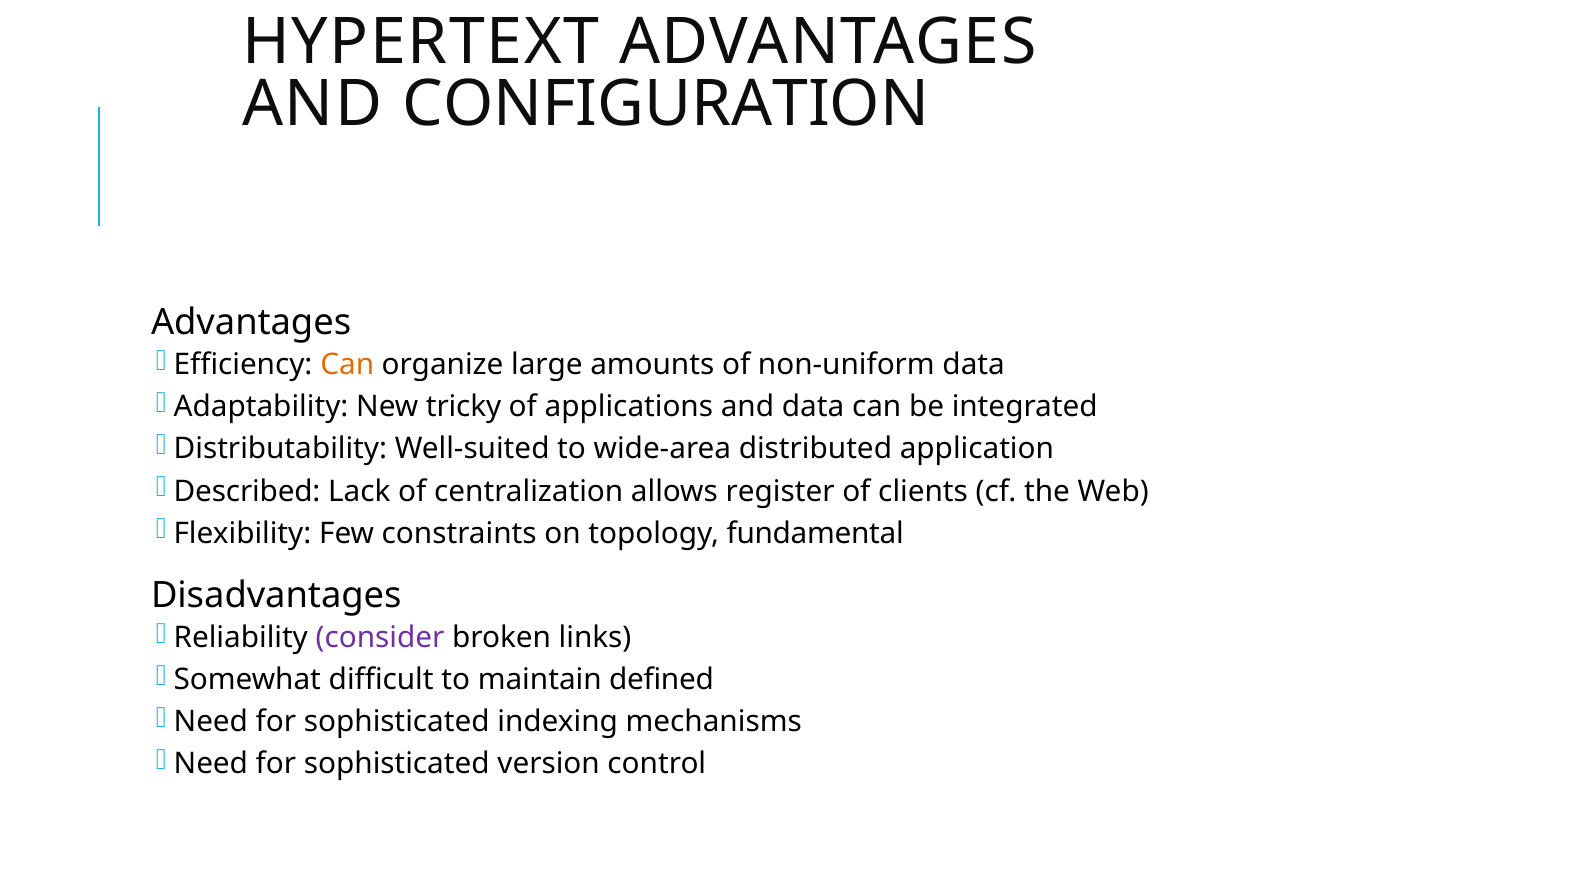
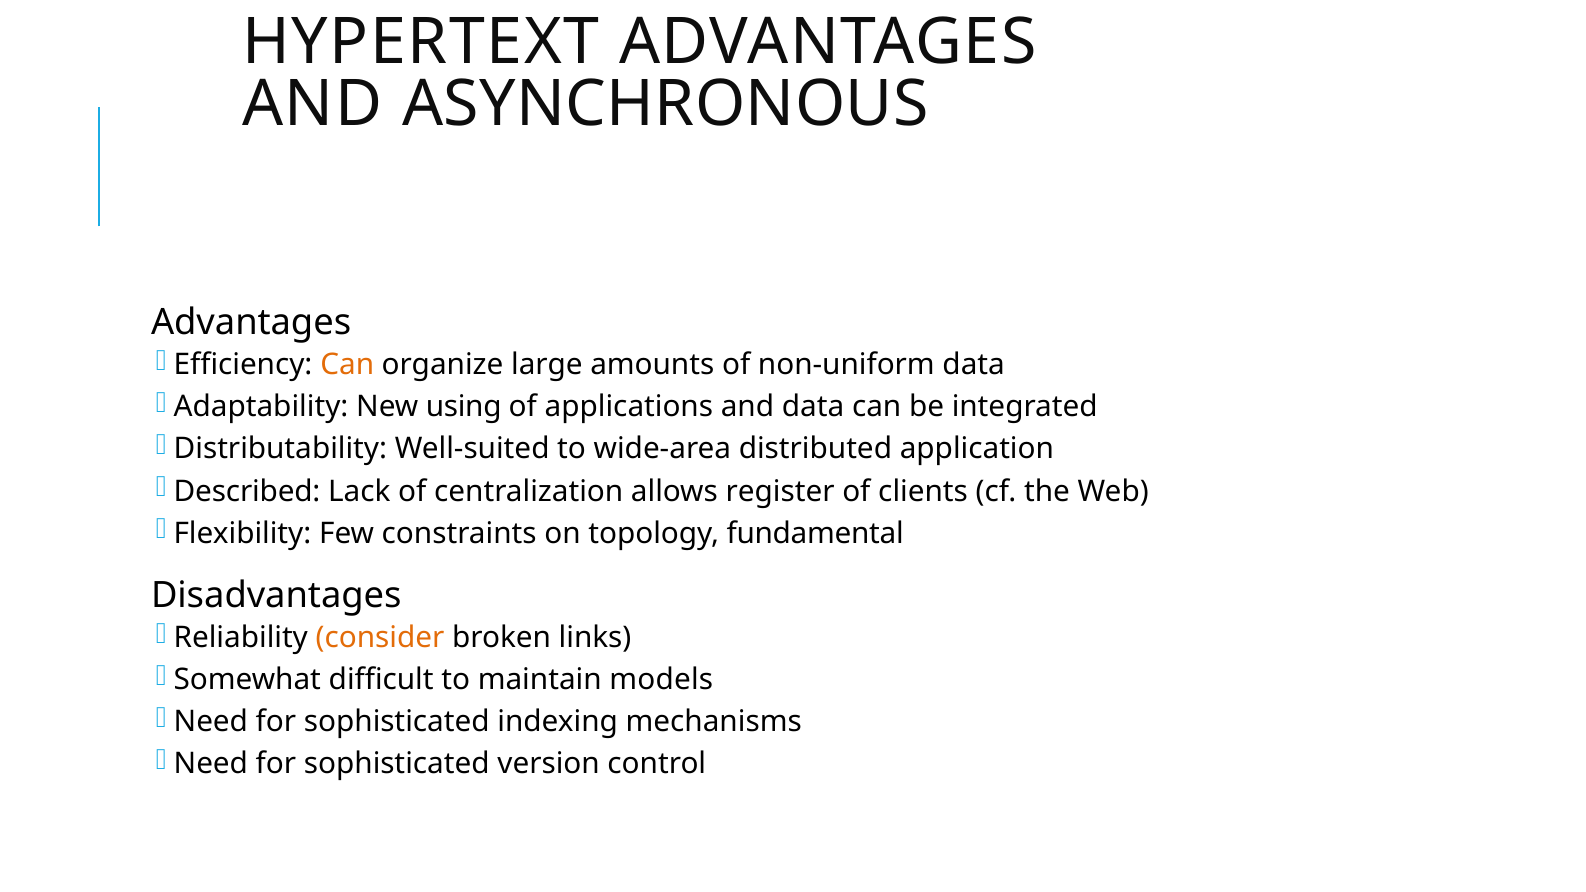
CONFIGURATION: CONFIGURATION -> ASYNCHRONOUS
tricky: tricky -> using
consider colour: purple -> orange
defined: defined -> models
